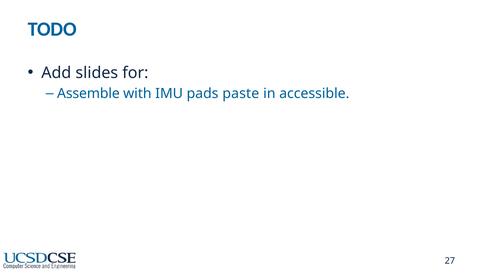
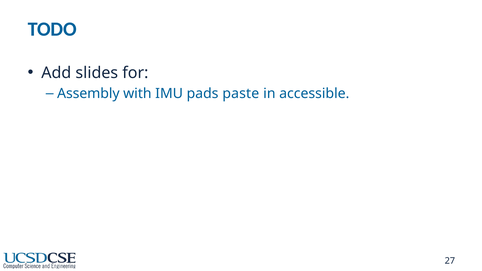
Assemble: Assemble -> Assembly
